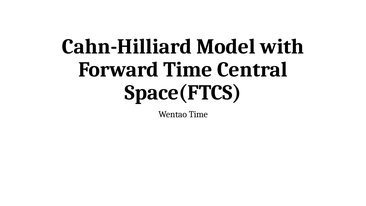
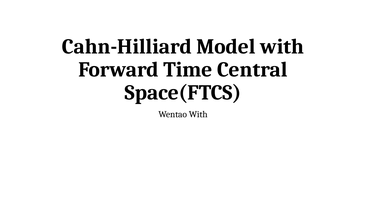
Wentao Time: Time -> With
